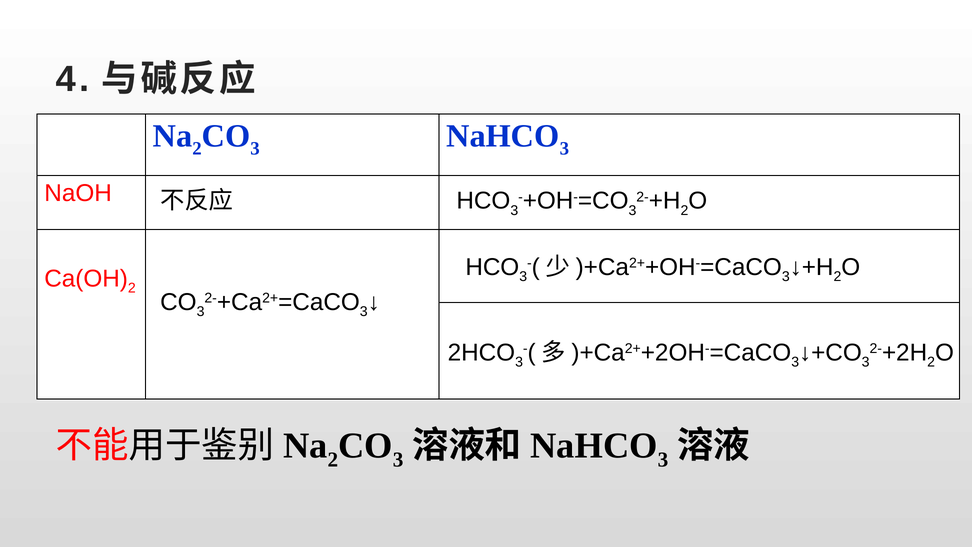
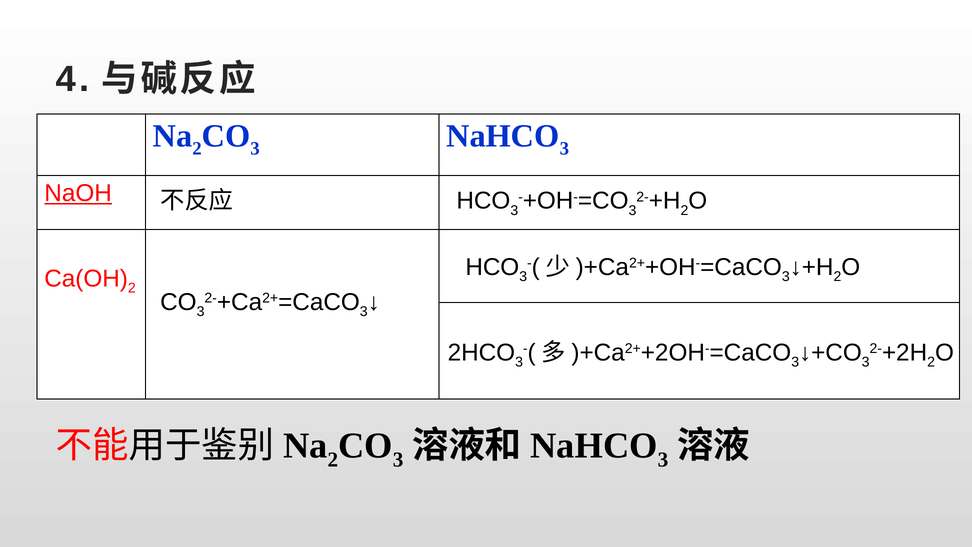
NaOH underline: none -> present
